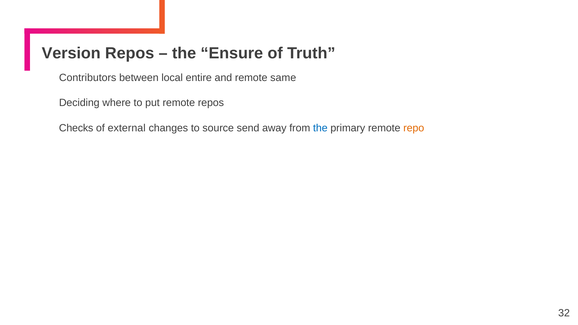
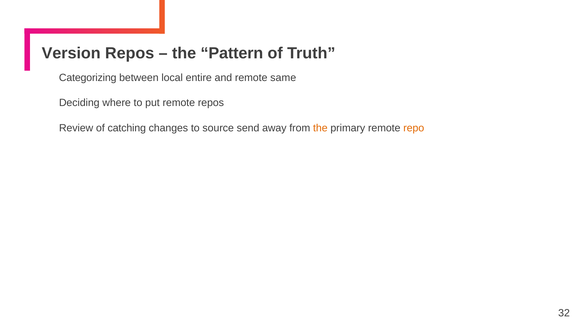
Ensure: Ensure -> Pattern
Contributors: Contributors -> Categorizing
Checks: Checks -> Review
external: external -> catching
the at (320, 128) colour: blue -> orange
